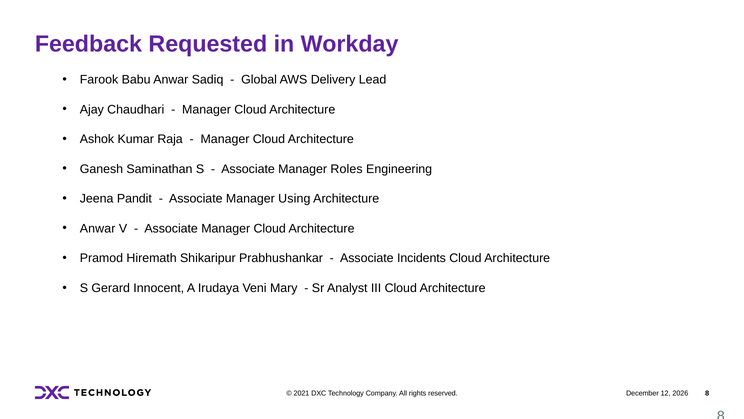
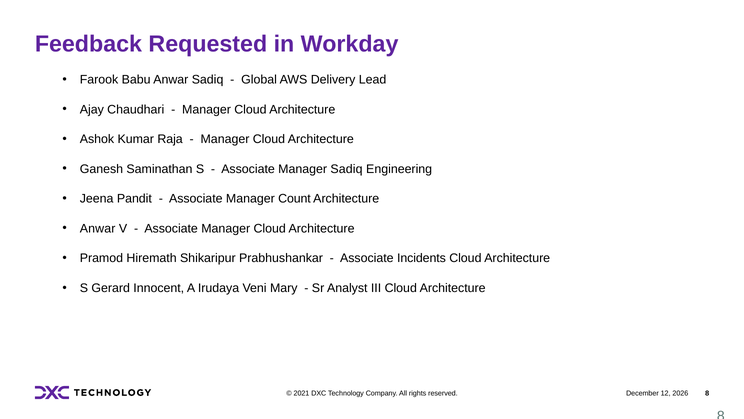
Manager Roles: Roles -> Sadiq
Using: Using -> Count
